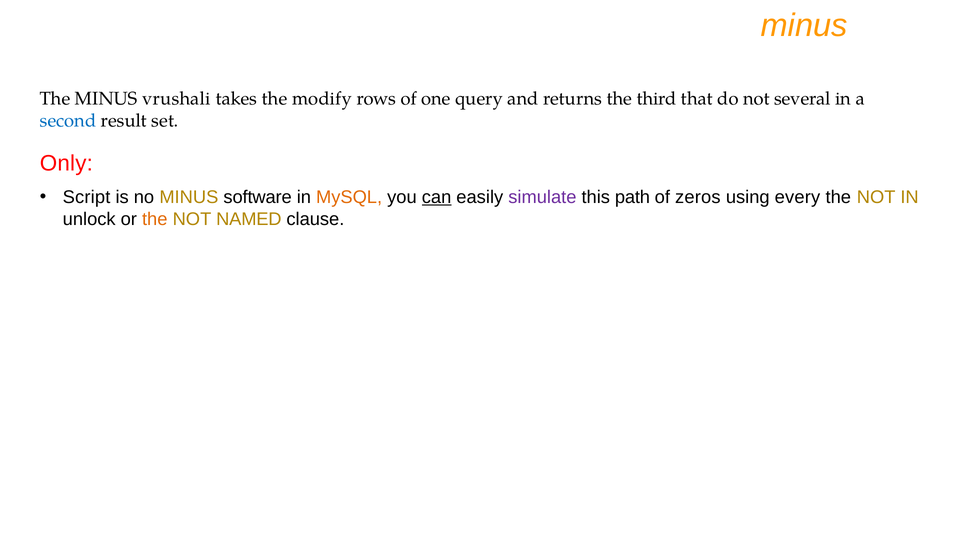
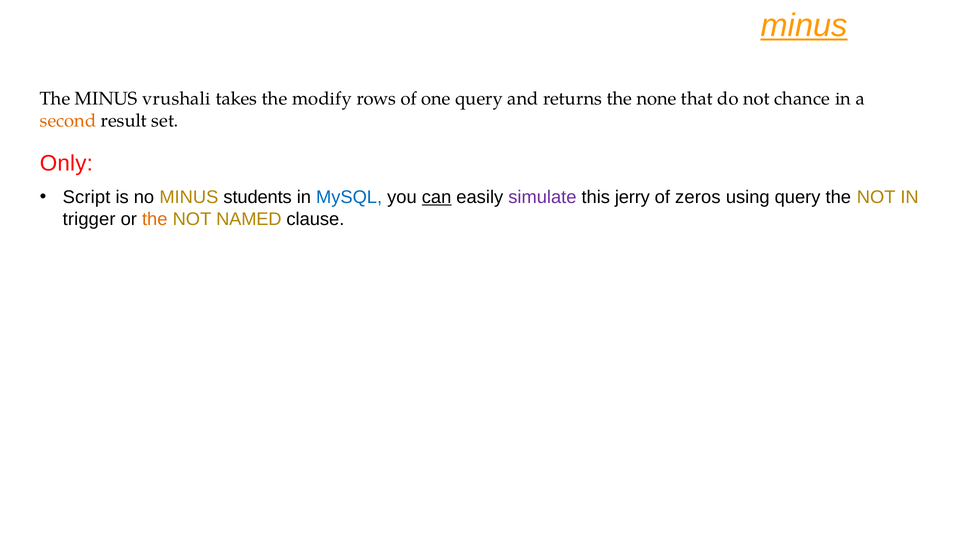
minus at (804, 25) underline: none -> present
third: third -> none
several: several -> chance
second colour: blue -> orange
software: software -> students
MySQL colour: orange -> blue
path: path -> jerry
using every: every -> query
unlock: unlock -> trigger
